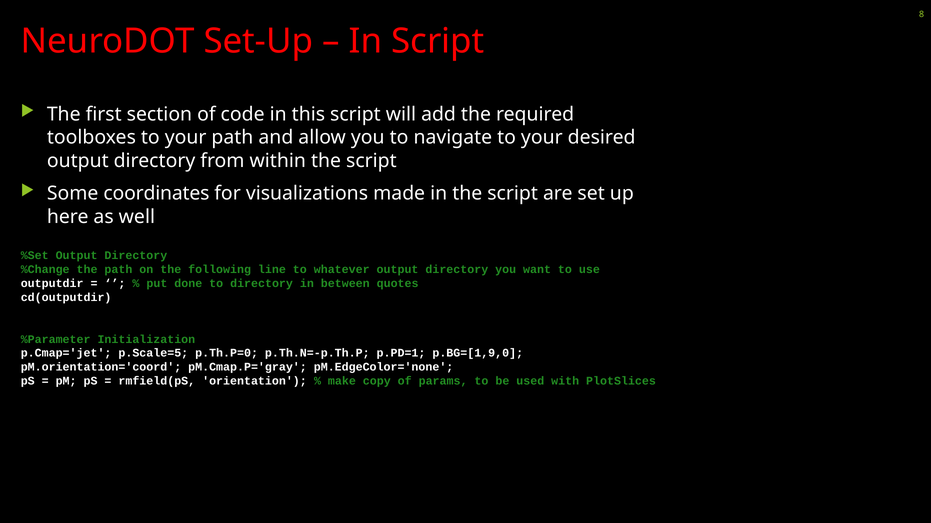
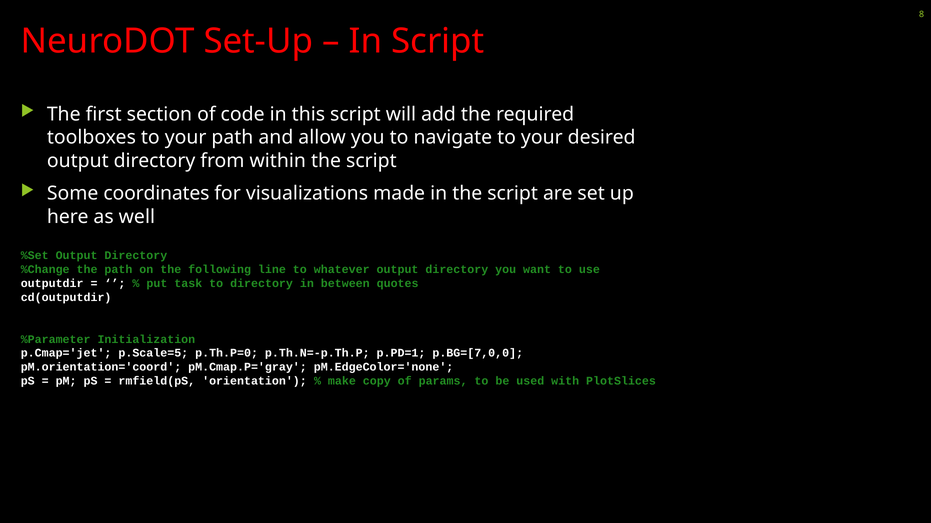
done: done -> task
p.BG=[1,9,0: p.BG=[1,9,0 -> p.BG=[7,0,0
